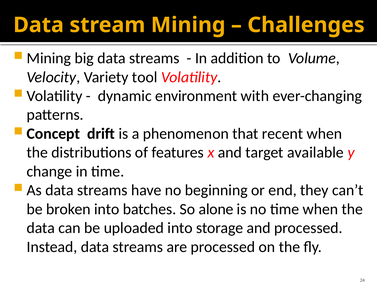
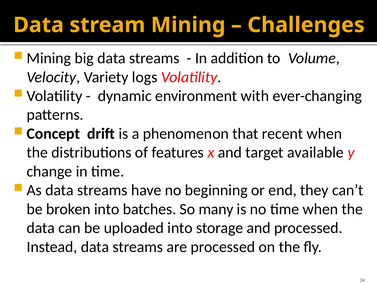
tool: tool -> logs
alone: alone -> many
